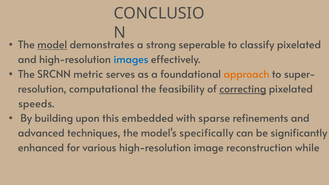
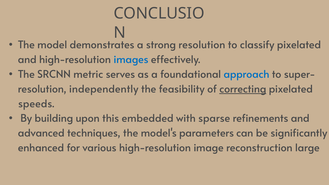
model underline: present -> none
strong seperable: seperable -> resolution
approach colour: orange -> blue
computational: computational -> independently
specifically: specifically -> parameters
while: while -> large
